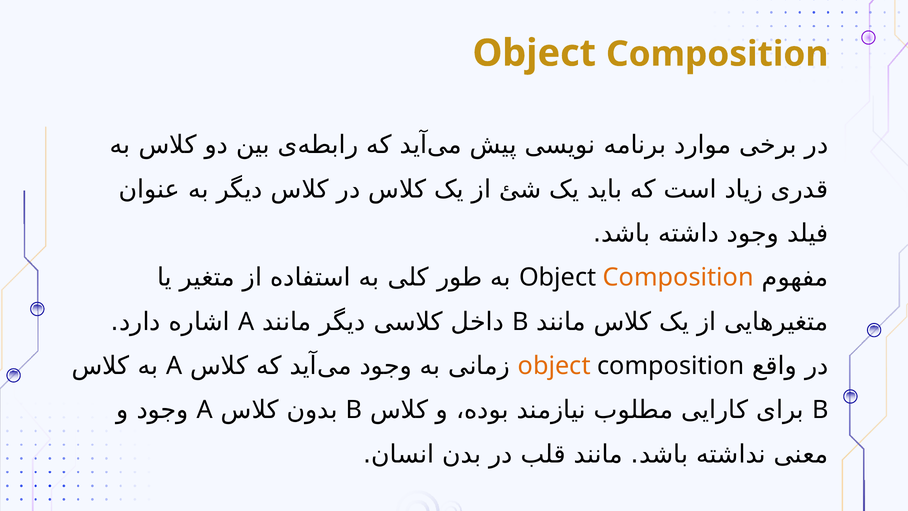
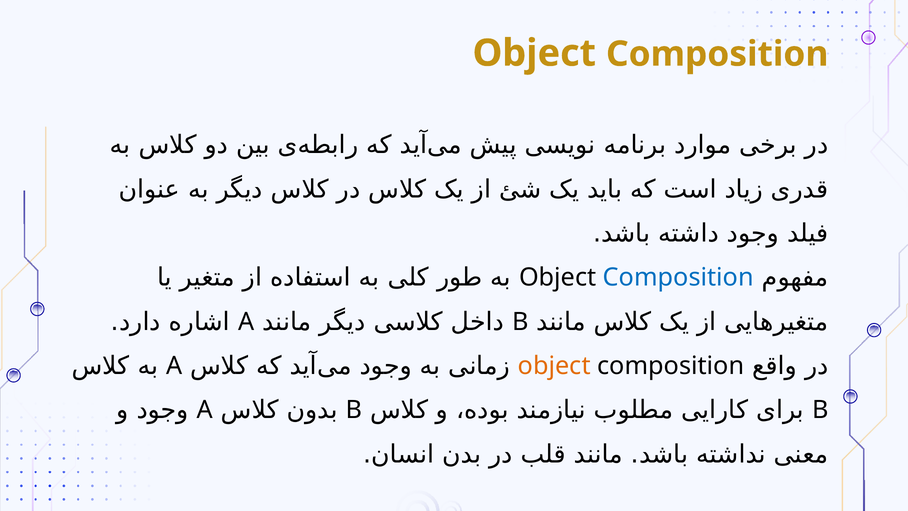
Composition at (678, 277) colour: orange -> blue
